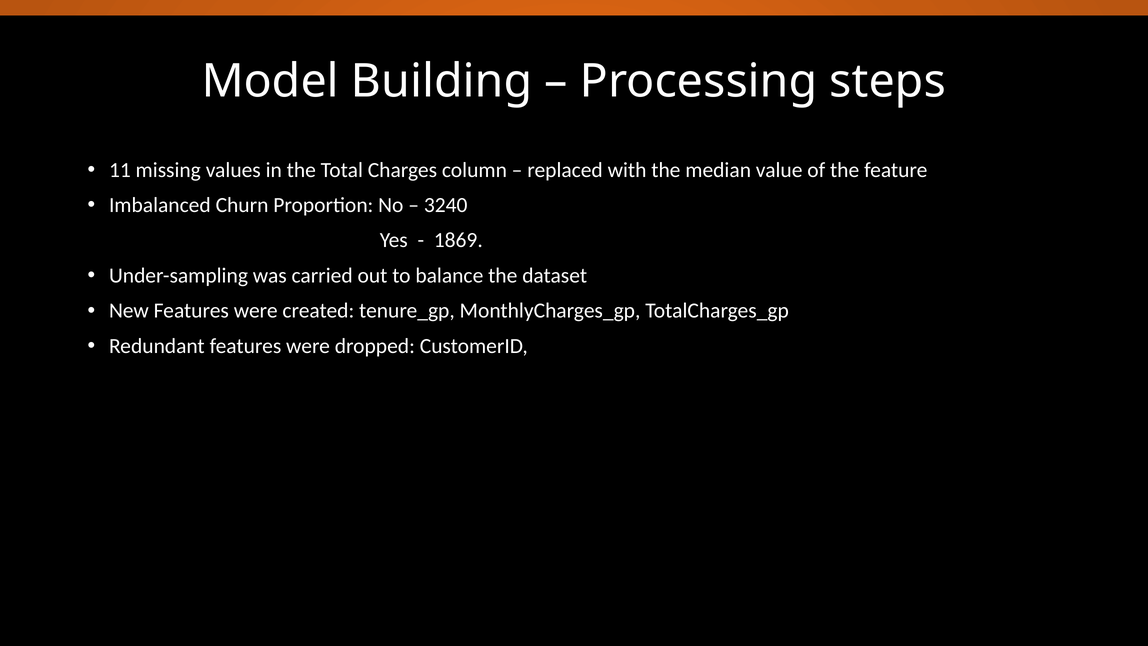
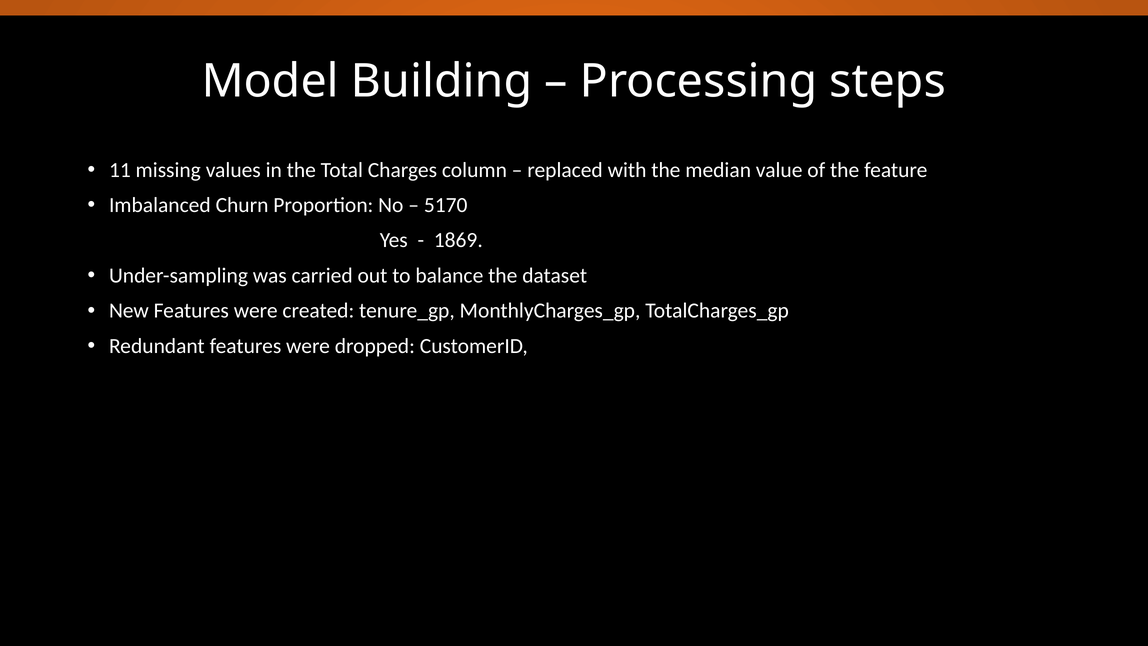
3240: 3240 -> 5170
